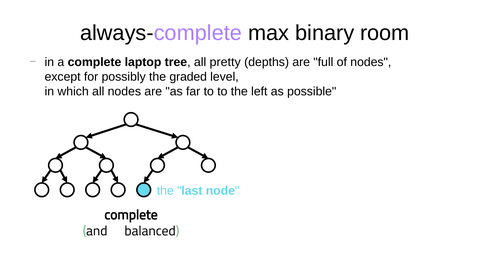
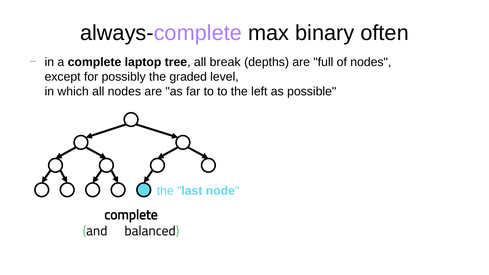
room: room -> often
pretty: pretty -> break
